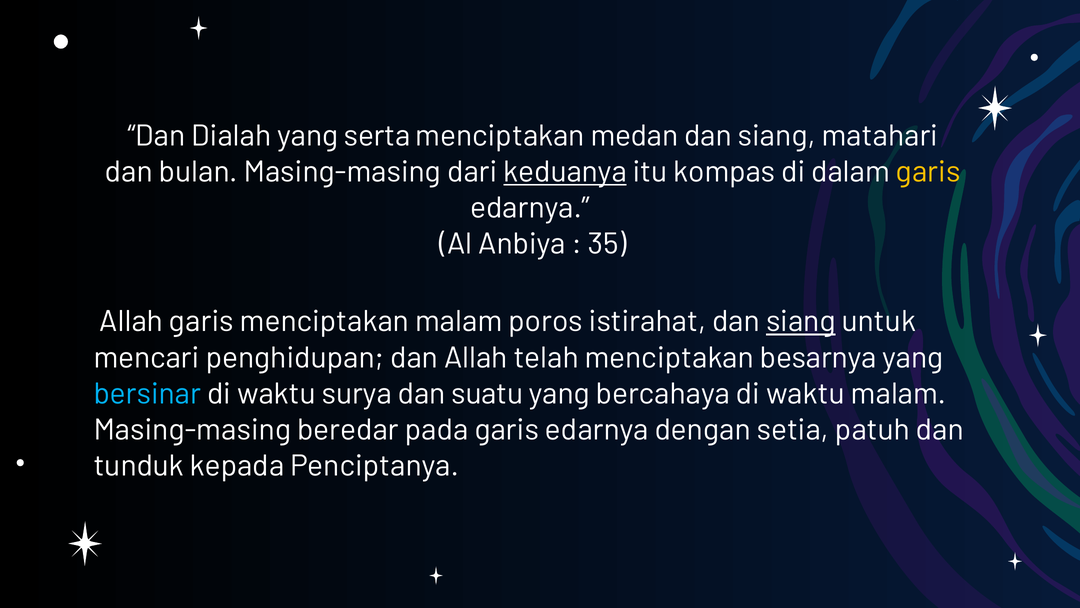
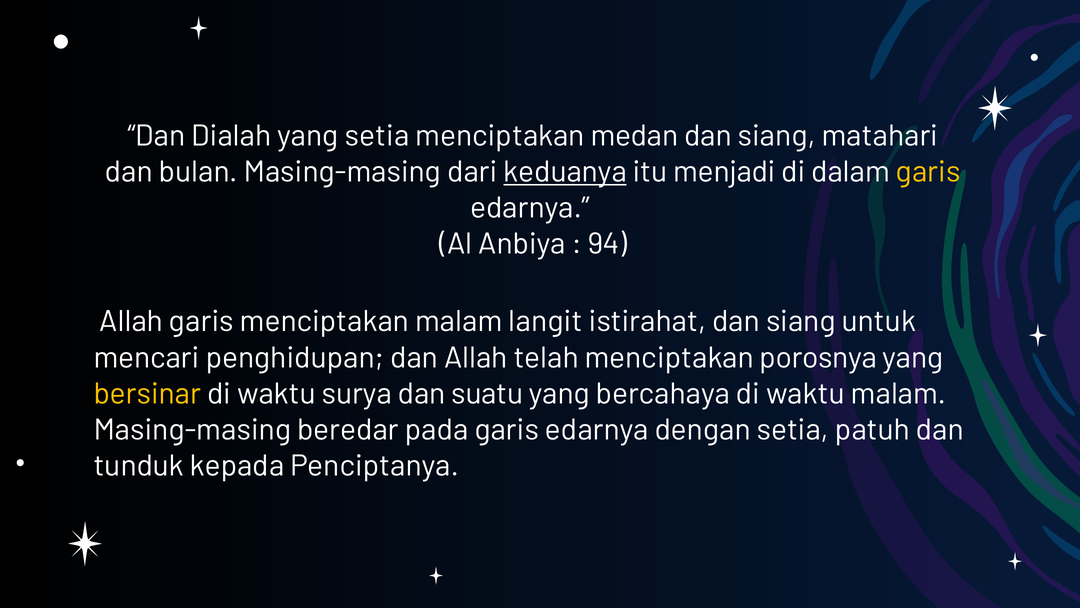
yang serta: serta -> setia
kompas: kompas -> menjadi
35: 35 -> 94
poros: poros -> langit
siang at (801, 321) underline: present -> none
besarnya: besarnya -> porosnya
bersinar colour: light blue -> yellow
